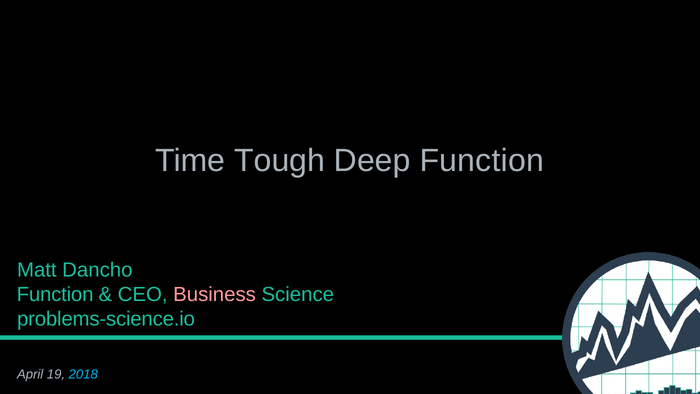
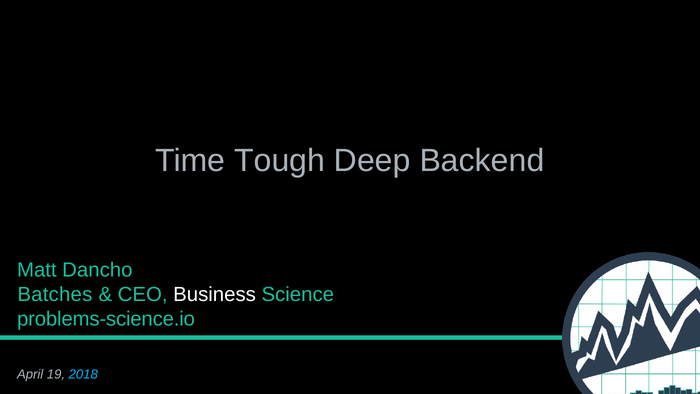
Deep Function: Function -> Backend
Function at (55, 294): Function -> Batches
Business colour: pink -> white
